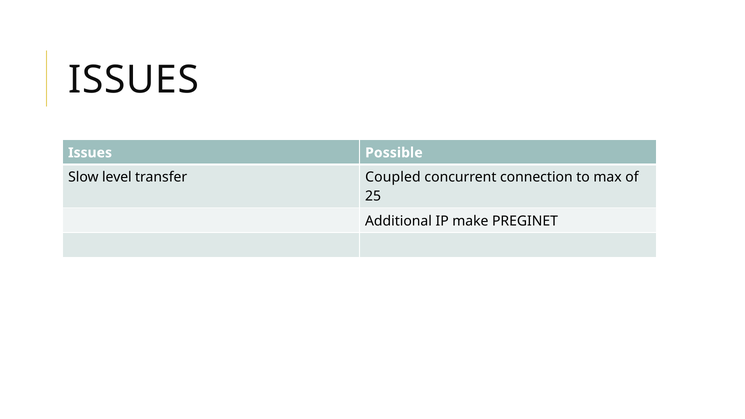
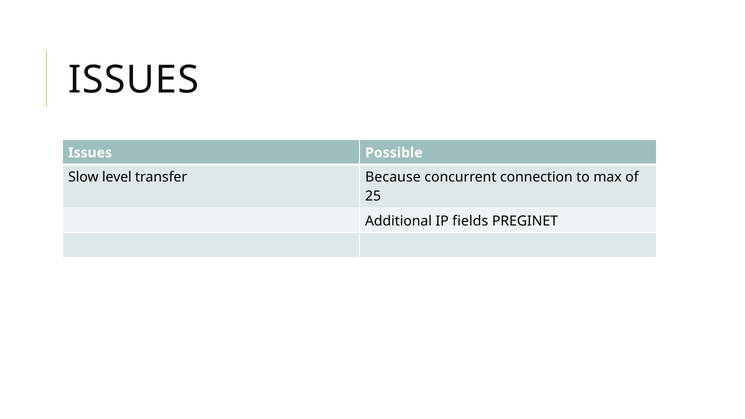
Coupled: Coupled -> Because
make: make -> fields
